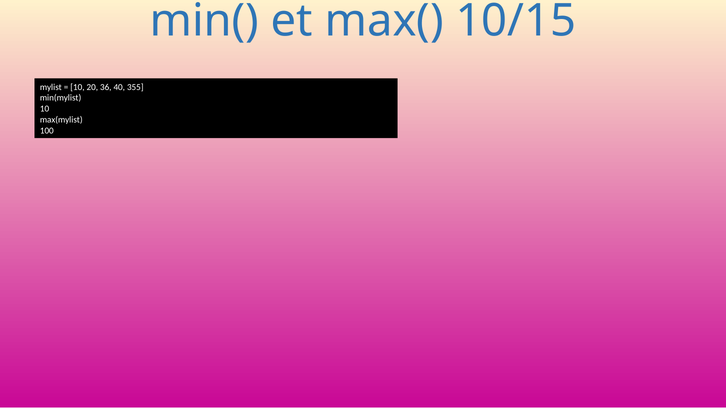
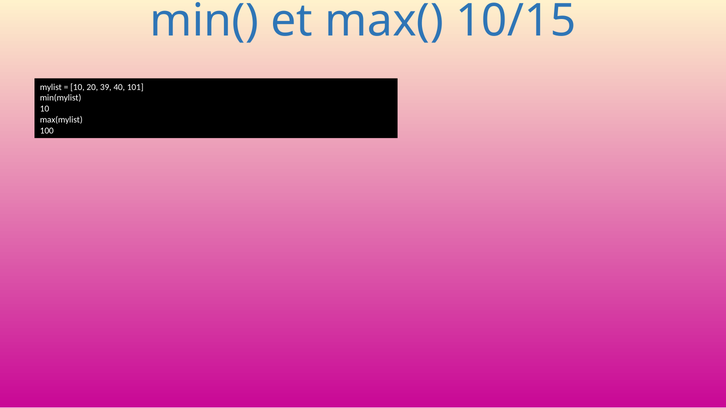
36: 36 -> 39
355: 355 -> 101
